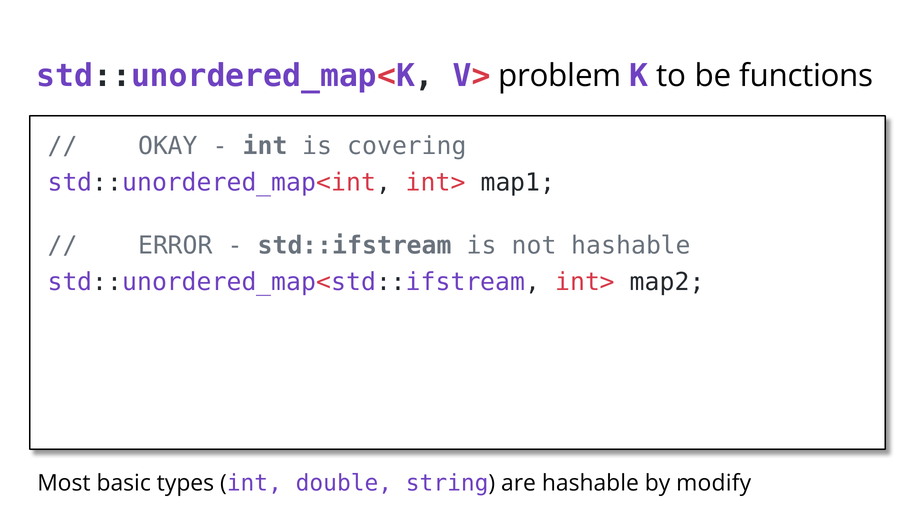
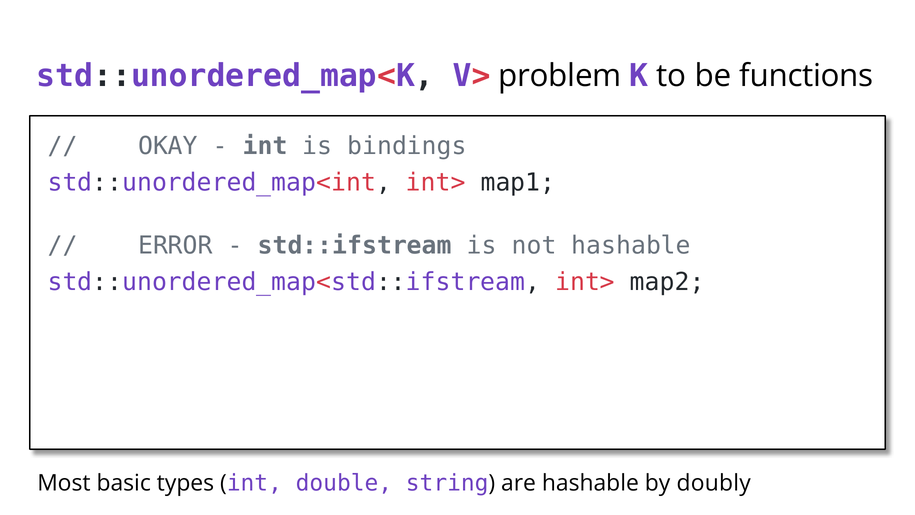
covering: covering -> bindings
modify: modify -> doubly
